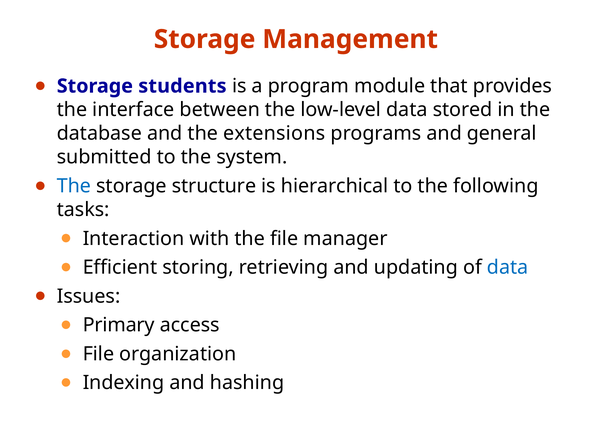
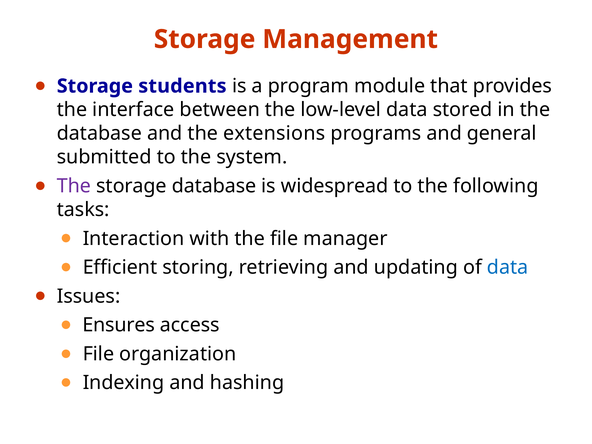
The at (74, 186) colour: blue -> purple
storage structure: structure -> database
hierarchical: hierarchical -> widespread
Primary: Primary -> Ensures
